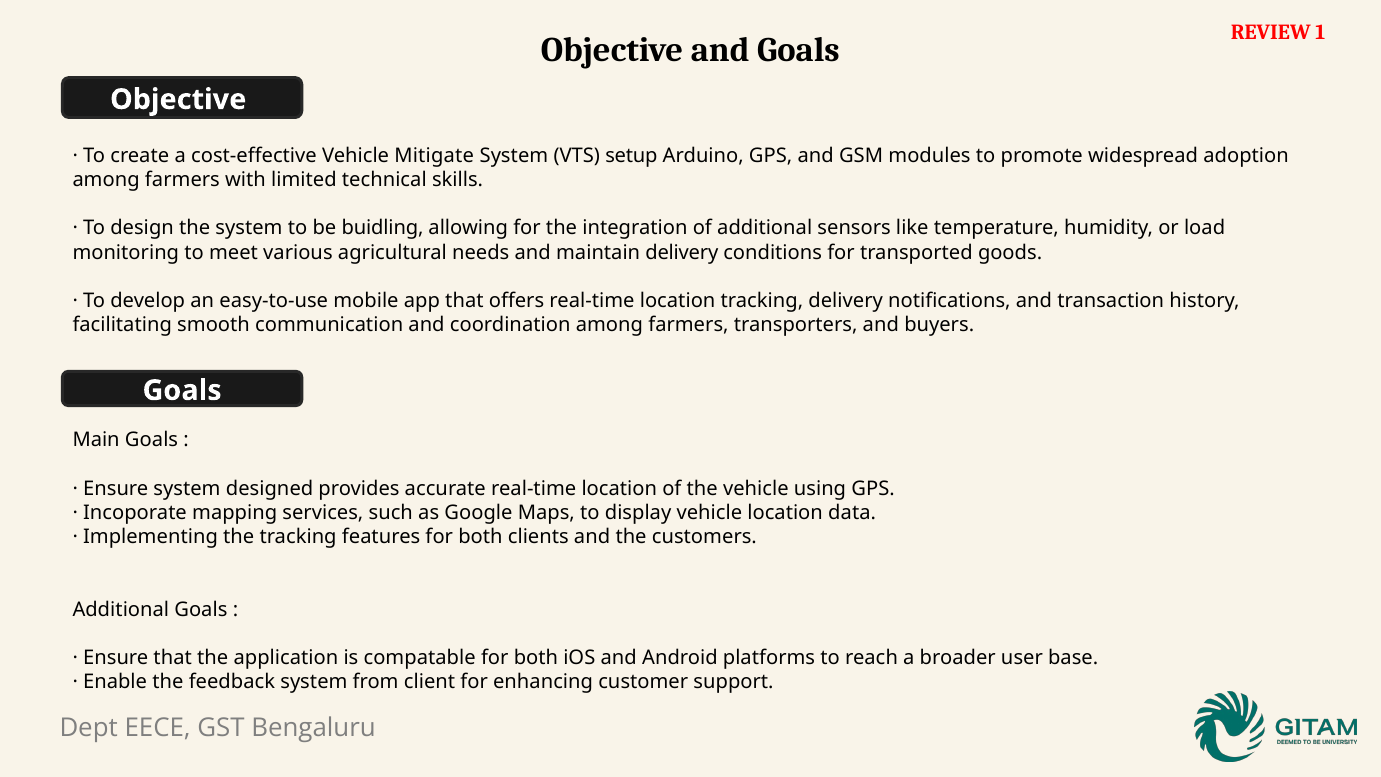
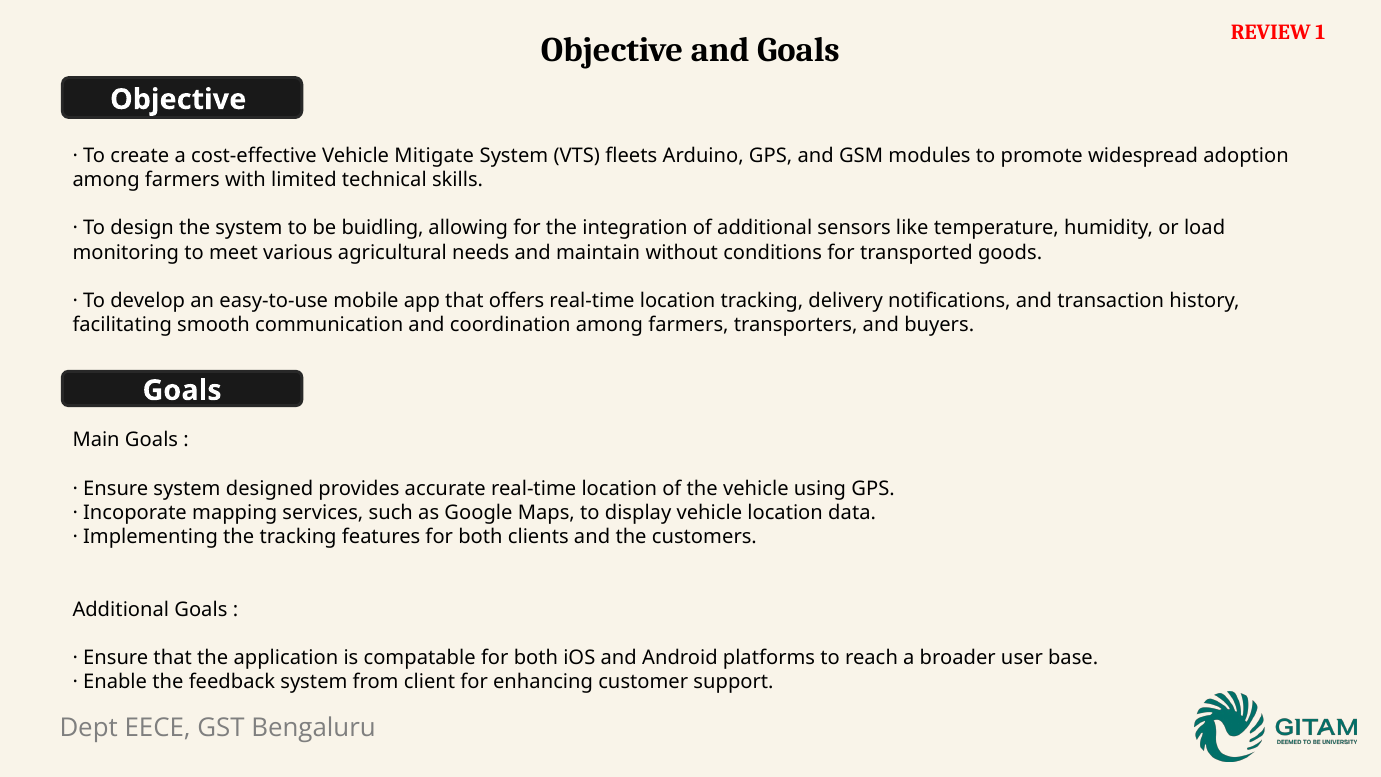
setup: setup -> fleets
maintain delivery: delivery -> without
